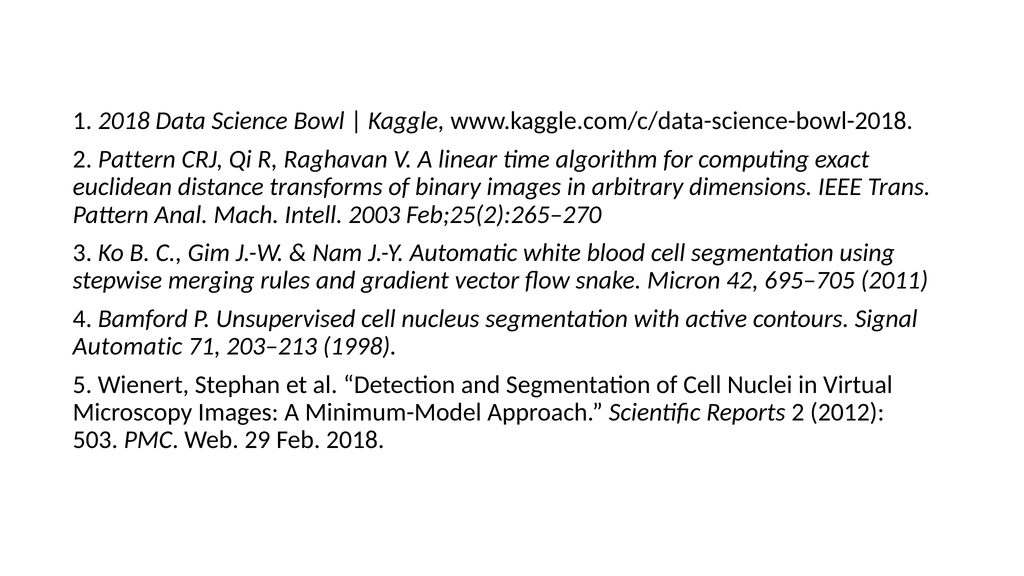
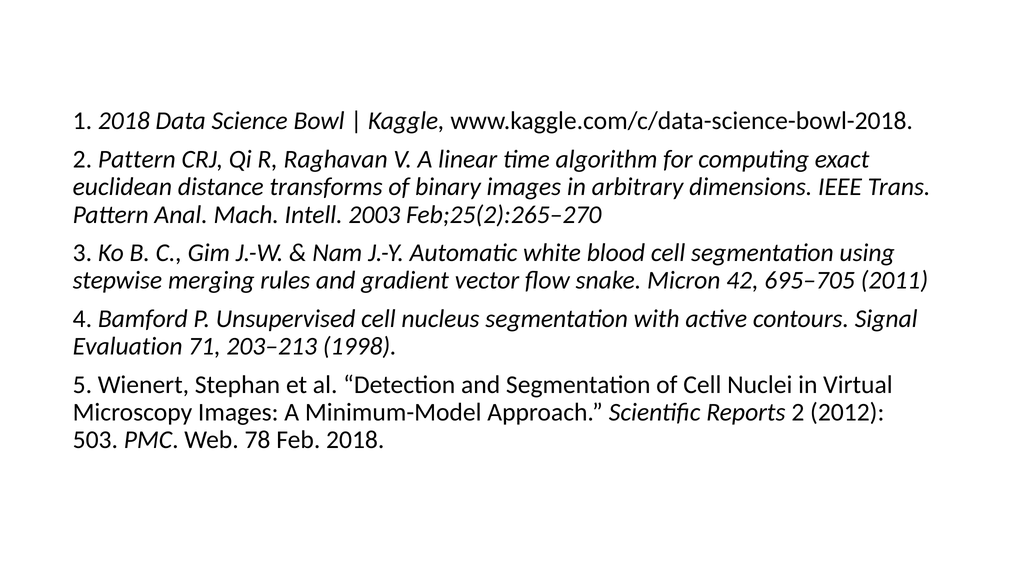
Automatic at (128, 346): Automatic -> Evaluation
29: 29 -> 78
